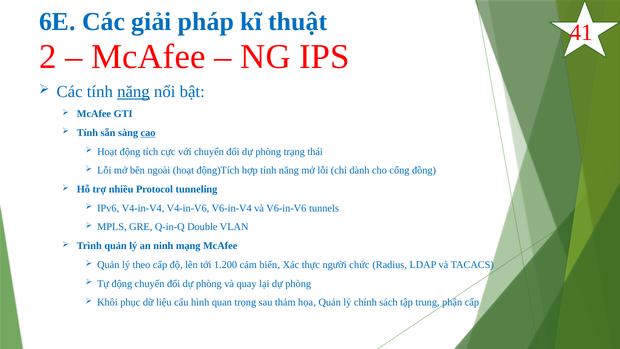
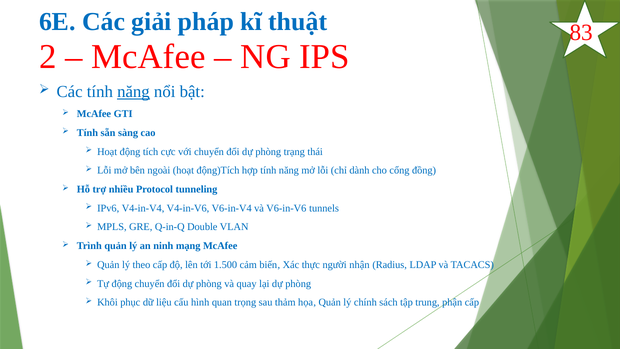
41: 41 -> 83
cao underline: present -> none
1.200: 1.200 -> 1.500
chức: chức -> nhận
